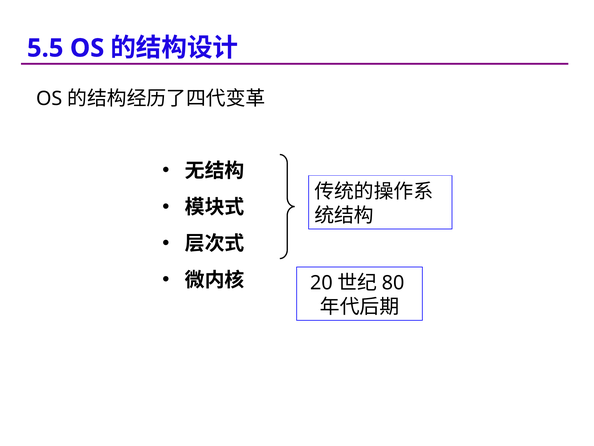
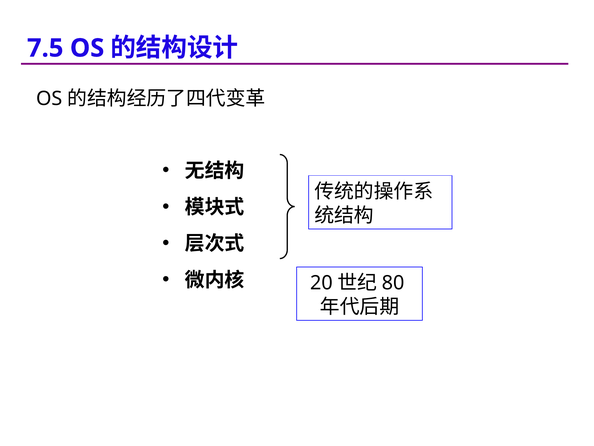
5.5: 5.5 -> 7.5
